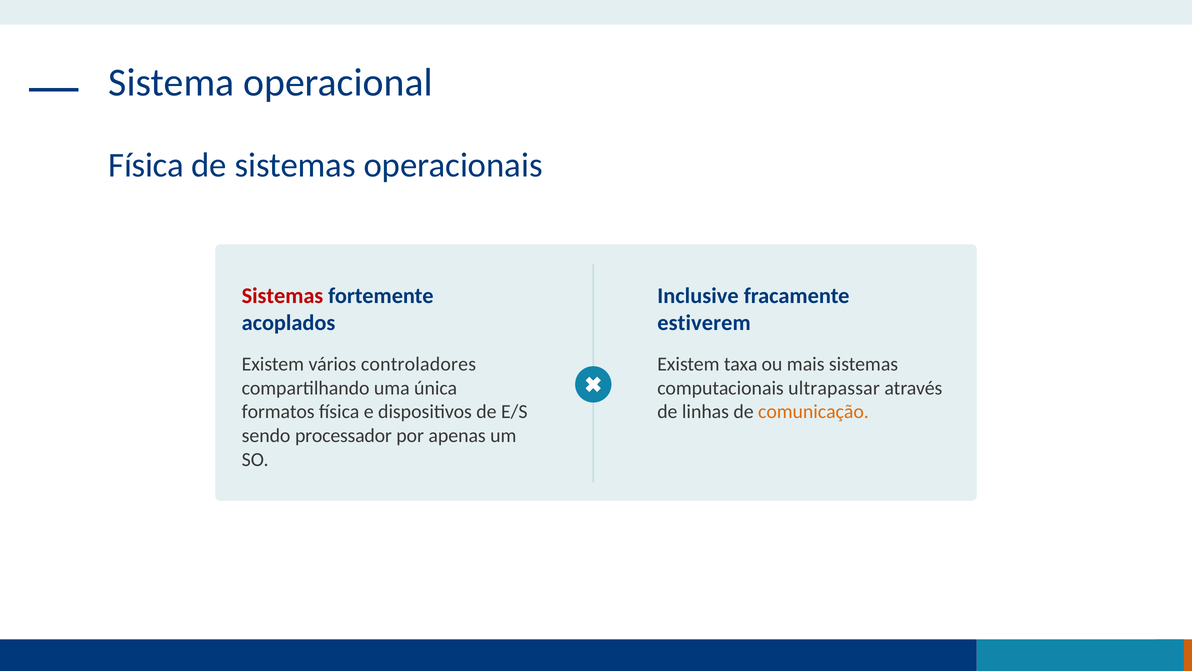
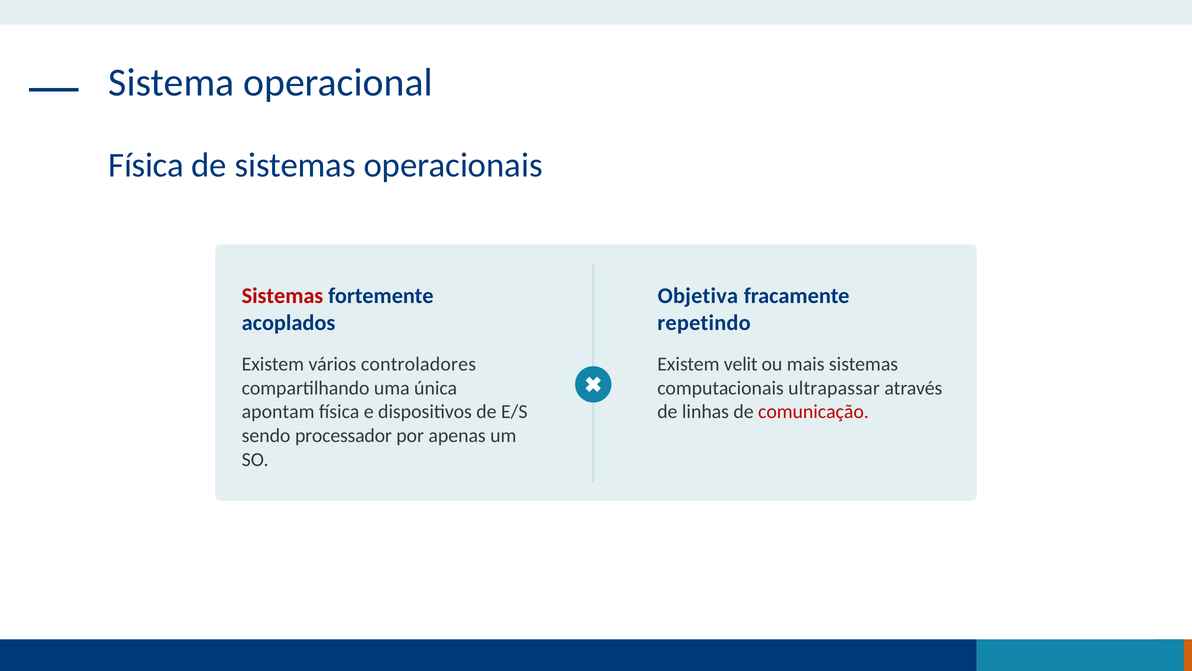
Inclusive: Inclusive -> Objetiva
estiverem: estiverem -> repetindo
taxa: taxa -> velit
formatos: formatos -> apontam
comunicação colour: orange -> red
